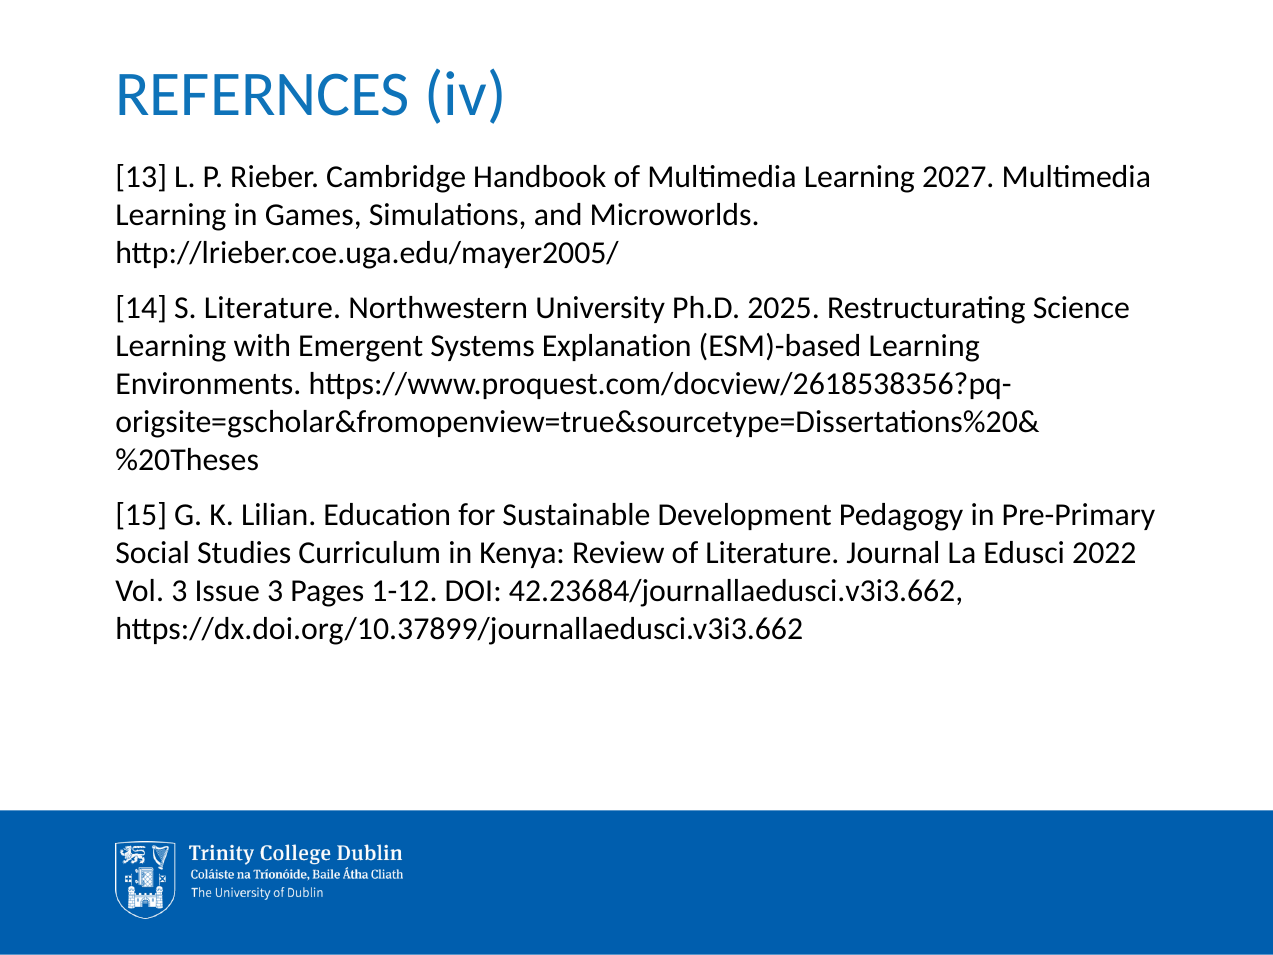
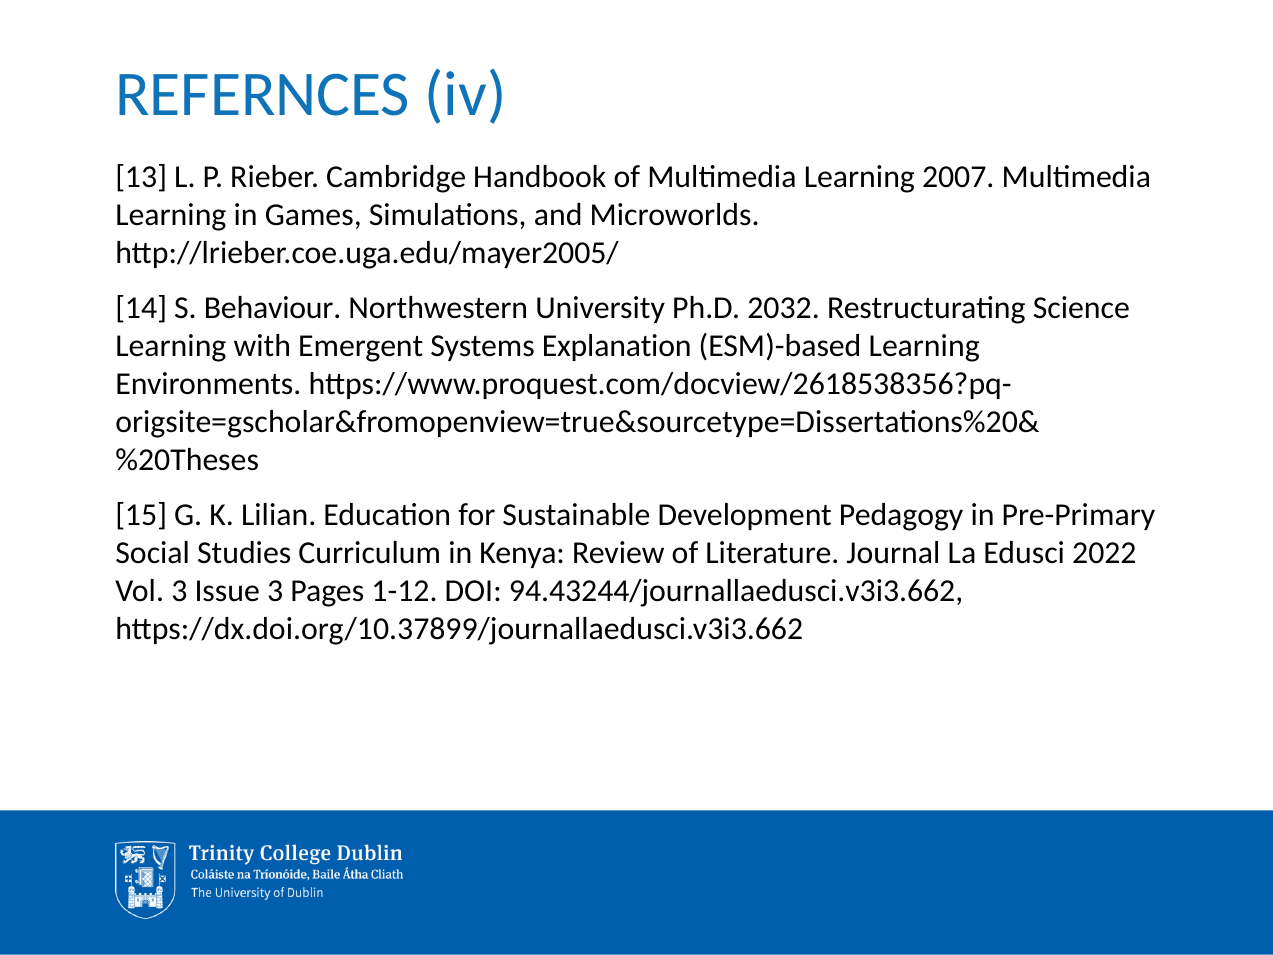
2027: 2027 -> 2007
S Literature: Literature -> Behaviour
2025: 2025 -> 2032
42.23684/journallaedusci.v3i3.662: 42.23684/journallaedusci.v3i3.662 -> 94.43244/journallaedusci.v3i3.662
